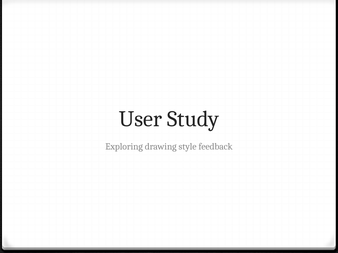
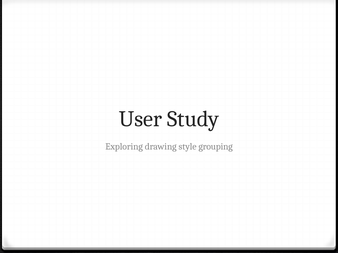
feedback: feedback -> grouping
